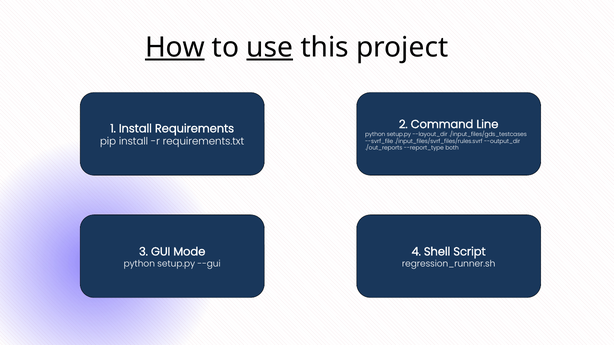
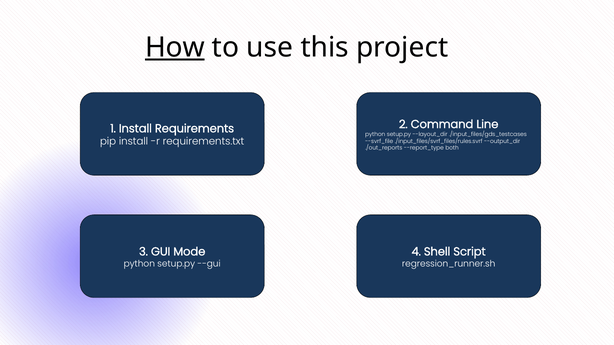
use underline: present -> none
